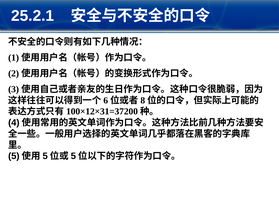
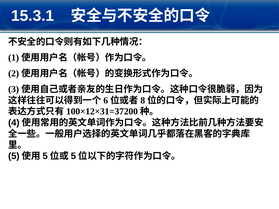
25.2.1: 25.2.1 -> 15.3.1
